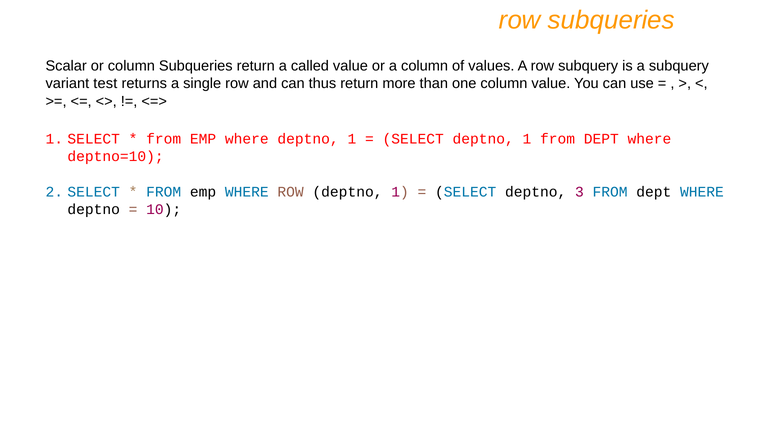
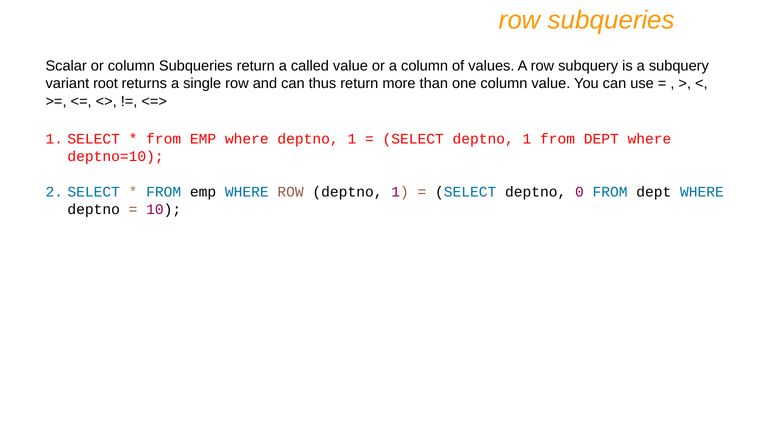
test: test -> root
3: 3 -> 0
